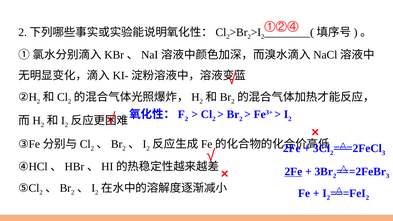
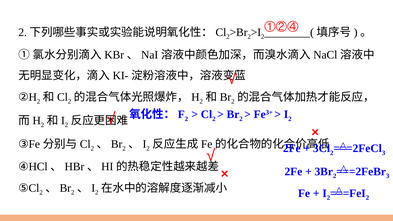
2Fe at (293, 172) underline: present -> none
